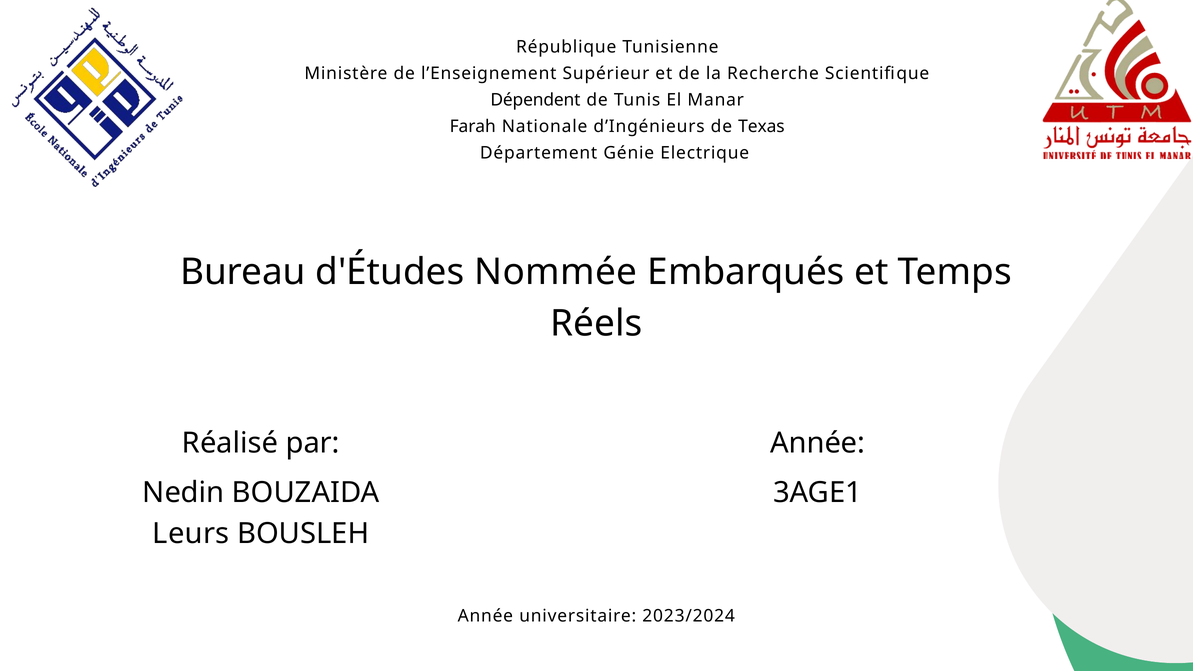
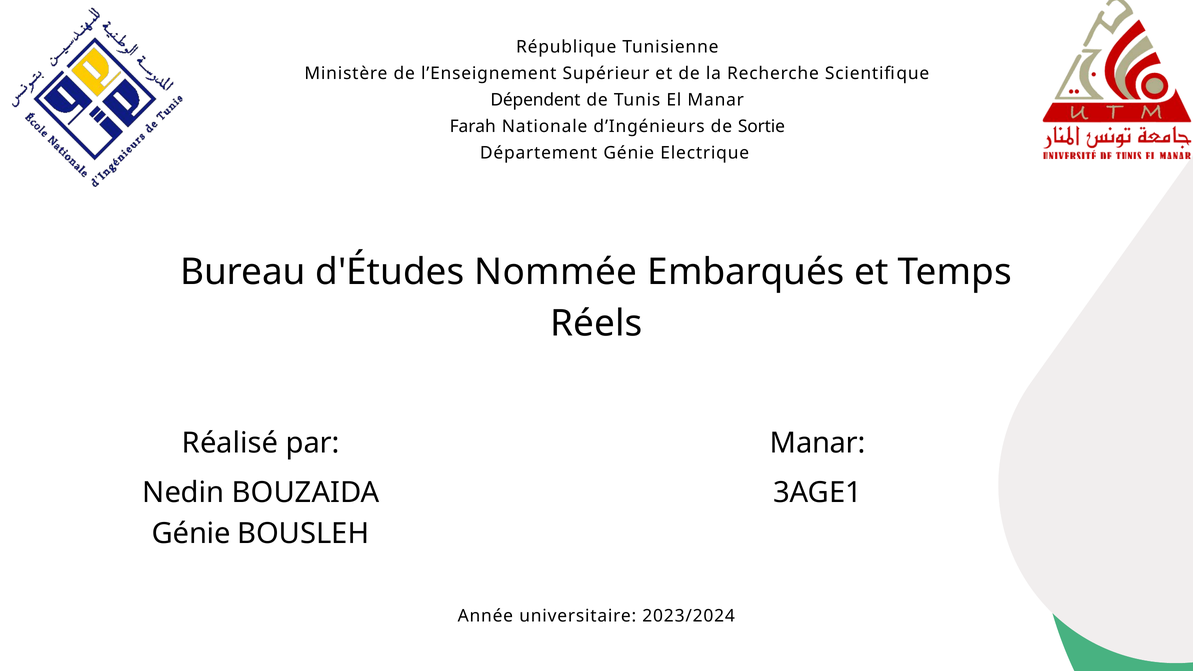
Texas: Texas -> Sortie
Année at (818, 443): Année -> Manar
Leurs at (191, 534): Leurs -> Génie
